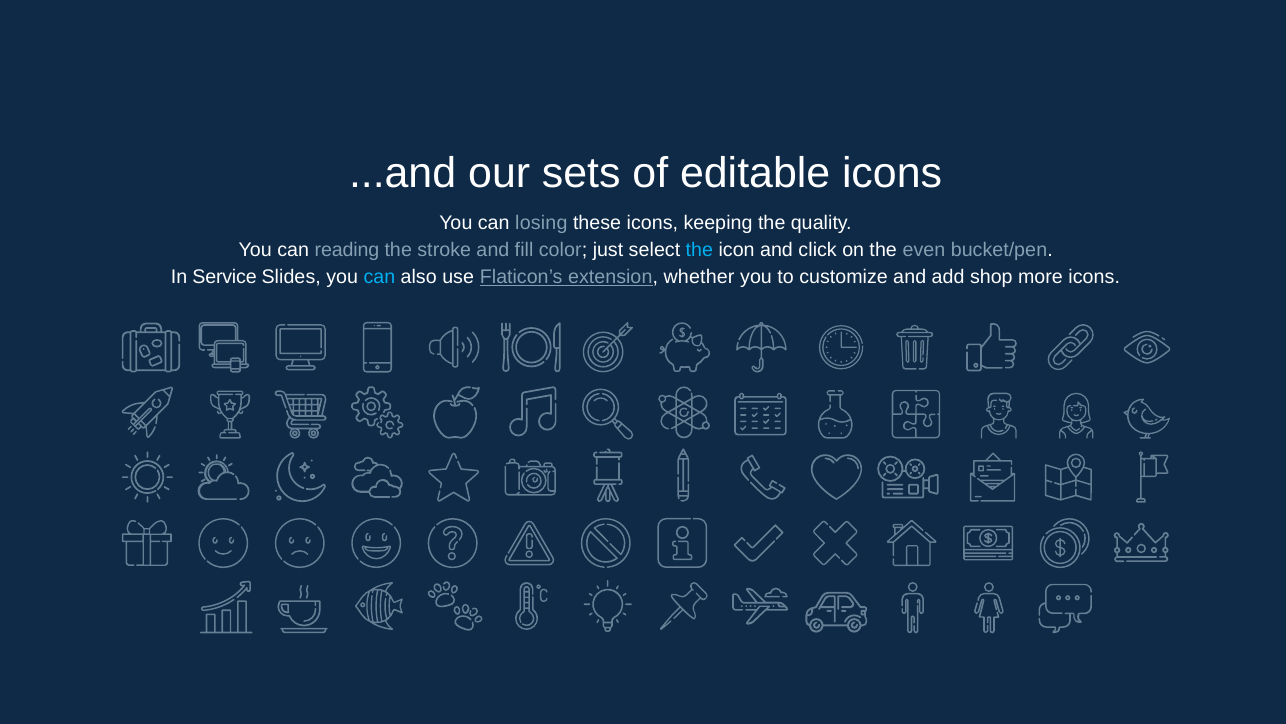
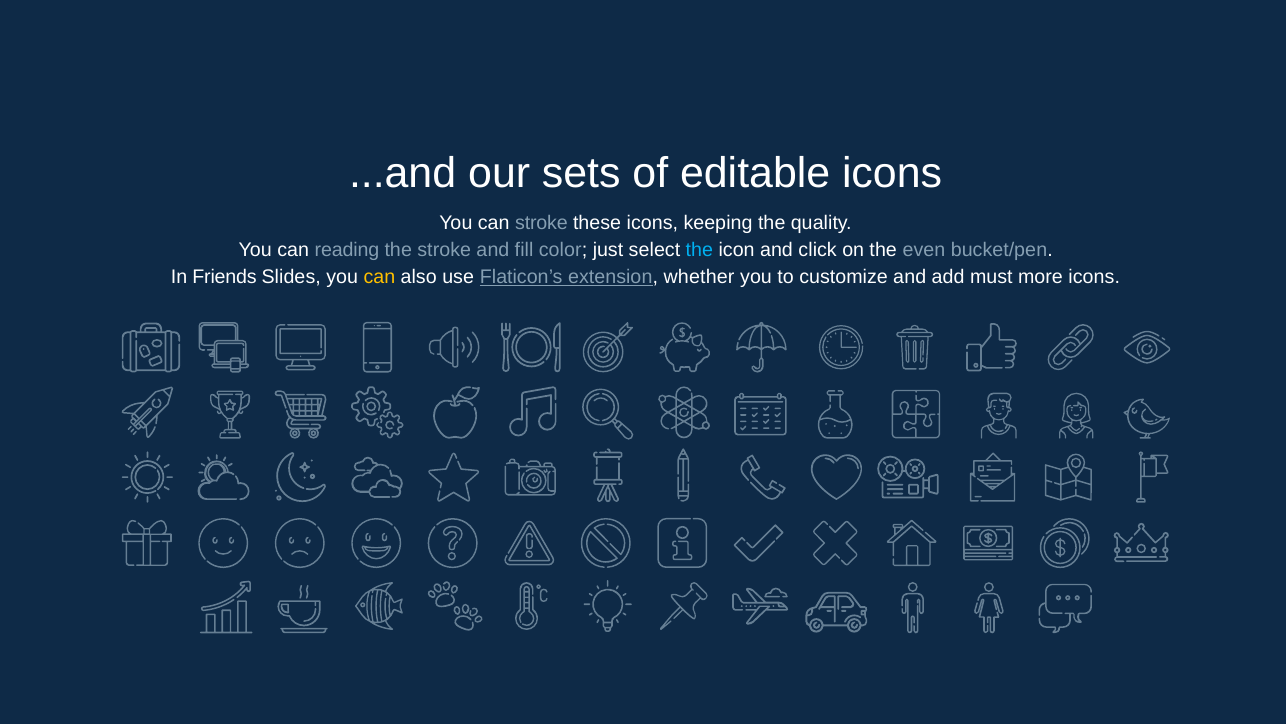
can losing: losing -> stroke
Service: Service -> Friends
can at (379, 277) colour: light blue -> yellow
shop: shop -> must
